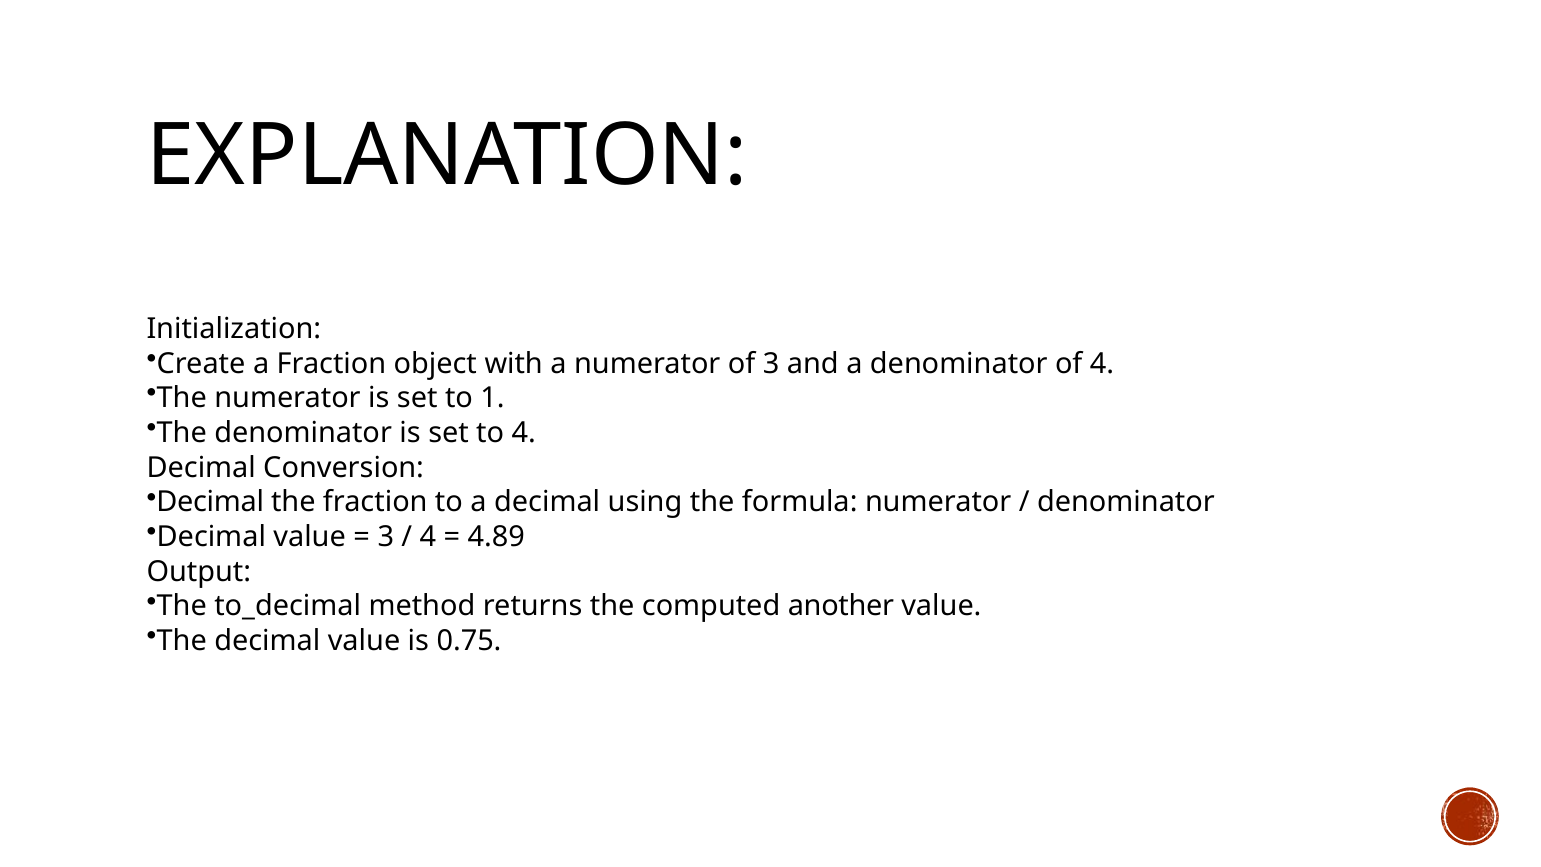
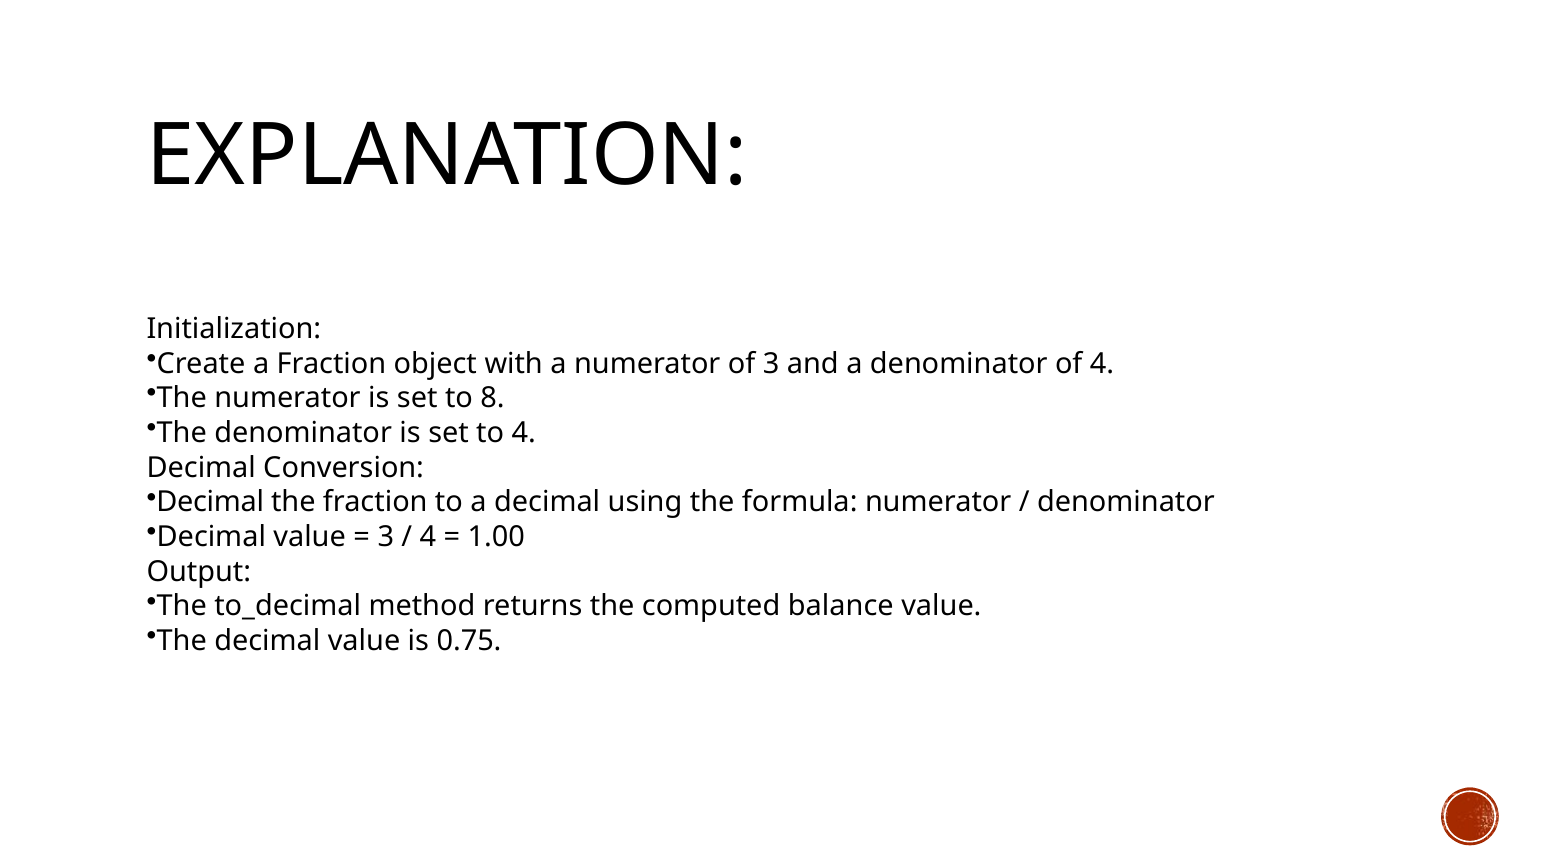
1: 1 -> 8
4.89: 4.89 -> 1.00
another: another -> balance
